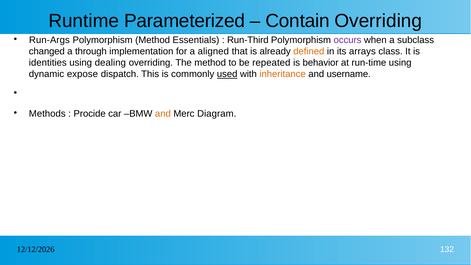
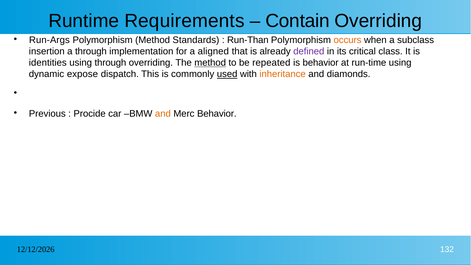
Parameterized: Parameterized -> Requirements
Essentials: Essentials -> Standards
Run-Third: Run-Third -> Run-Than
occurs colour: purple -> orange
changed: changed -> insertion
defined colour: orange -> purple
arrays: arrays -> critical
using dealing: dealing -> through
method at (210, 63) underline: none -> present
username: username -> diamonds
Methods: Methods -> Previous
Merc Diagram: Diagram -> Behavior
